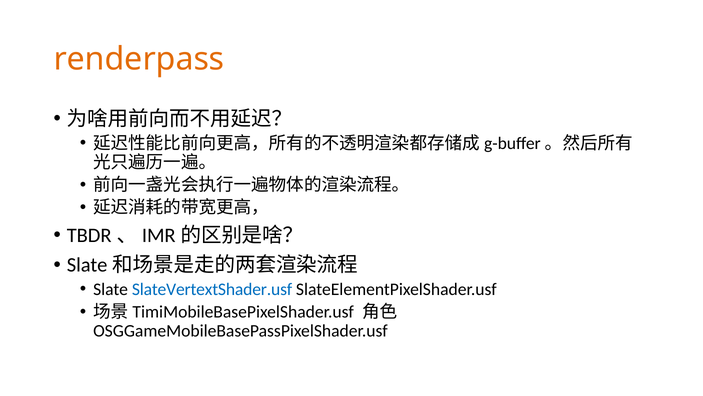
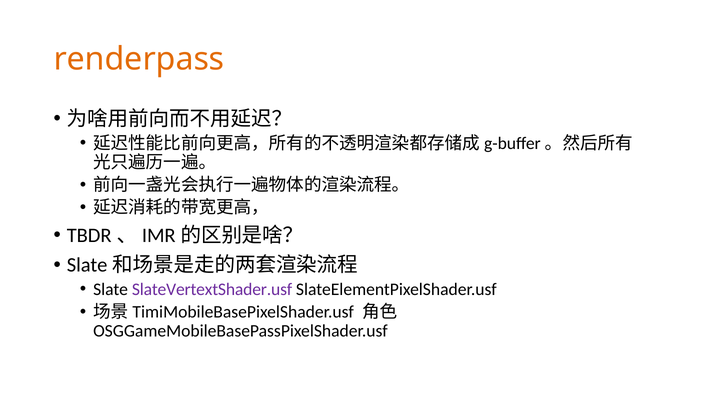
SlateVertextShader.usf colour: blue -> purple
